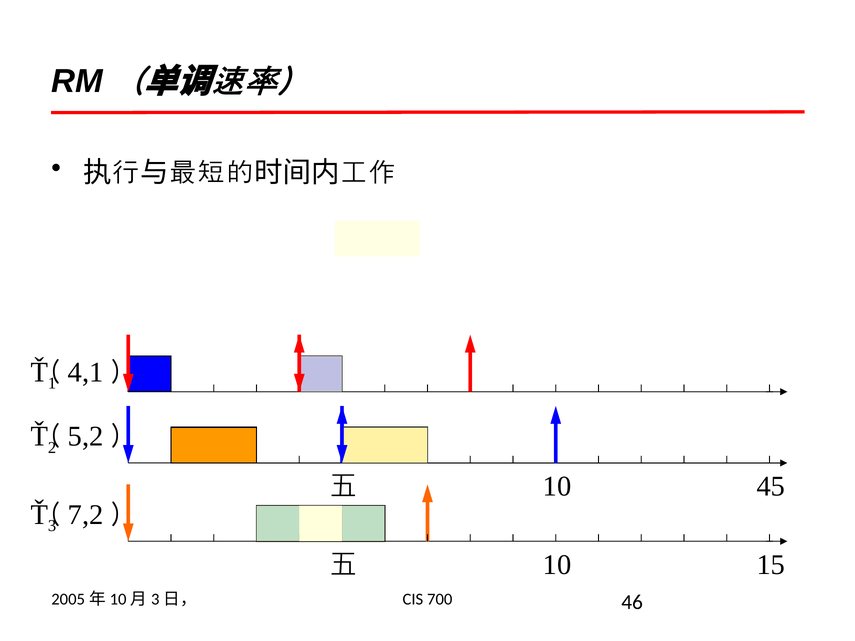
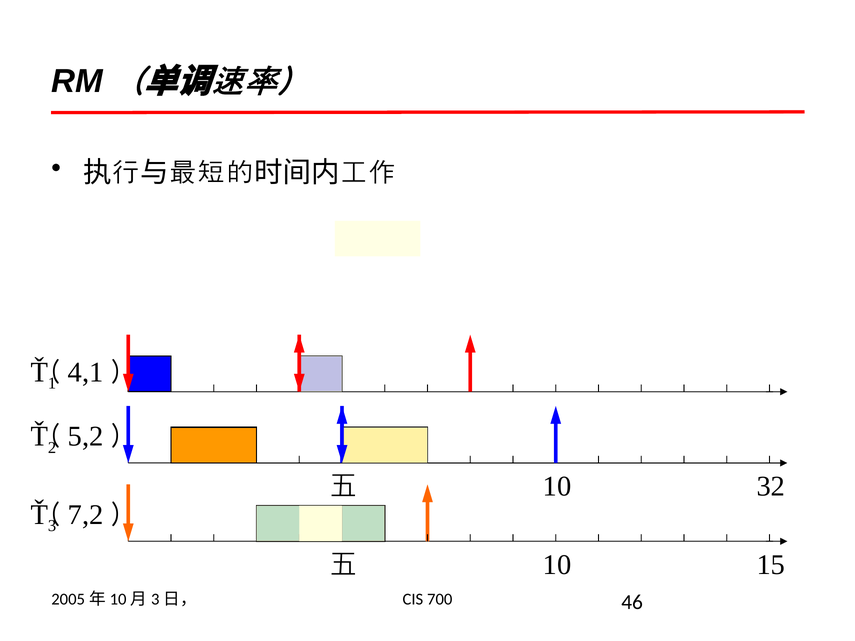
45: 45 -> 32
